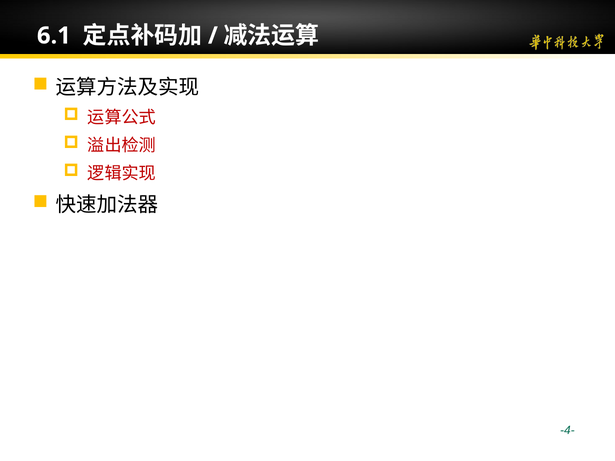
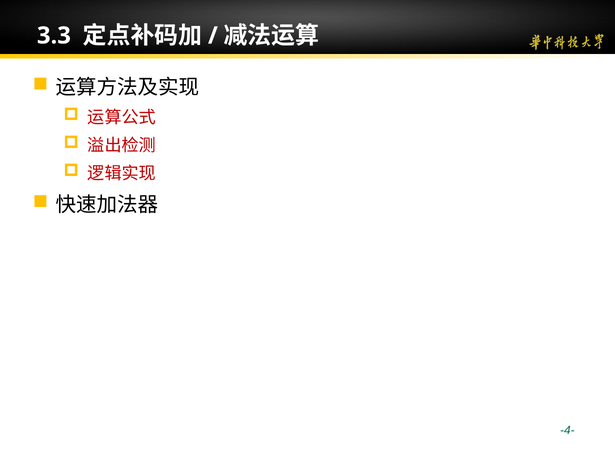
6.1: 6.1 -> 3.3
